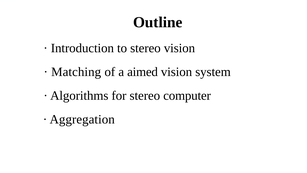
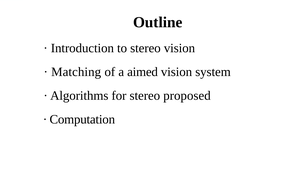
computer: computer -> proposed
Aggregation: Aggregation -> Computation
